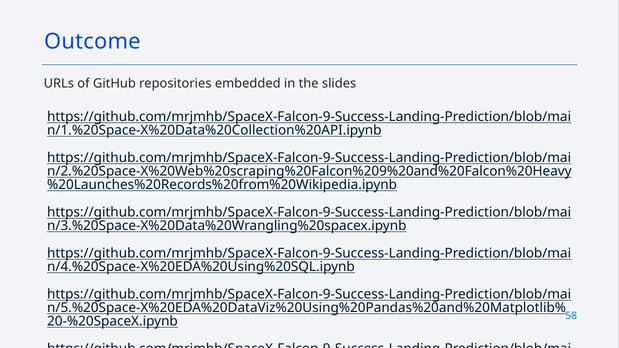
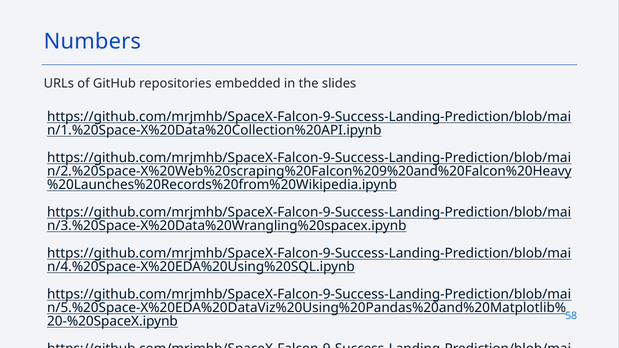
Outcome: Outcome -> Numbers
